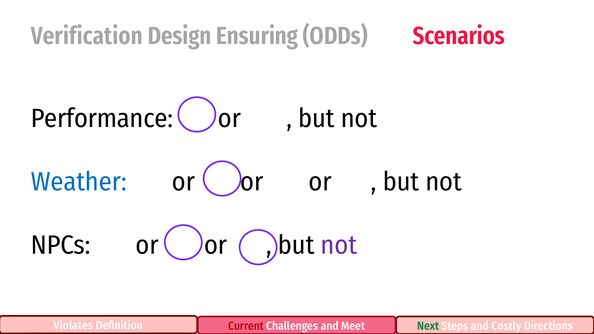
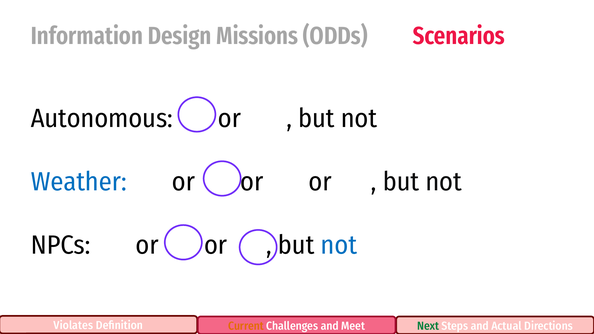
Verification: Verification -> Information
Ensuring: Ensuring -> Missions
Performance: Performance -> Autonomous
not at (339, 245) colour: purple -> blue
Current colour: red -> orange
Costly: Costly -> Actual
